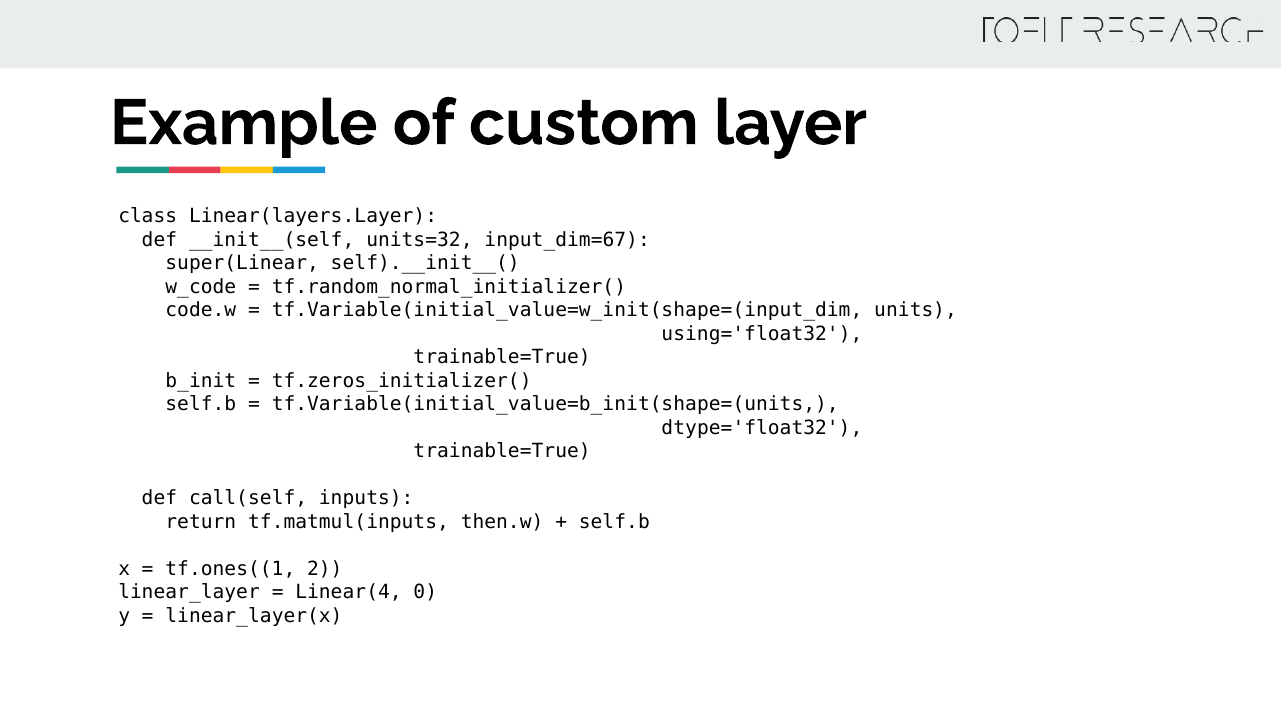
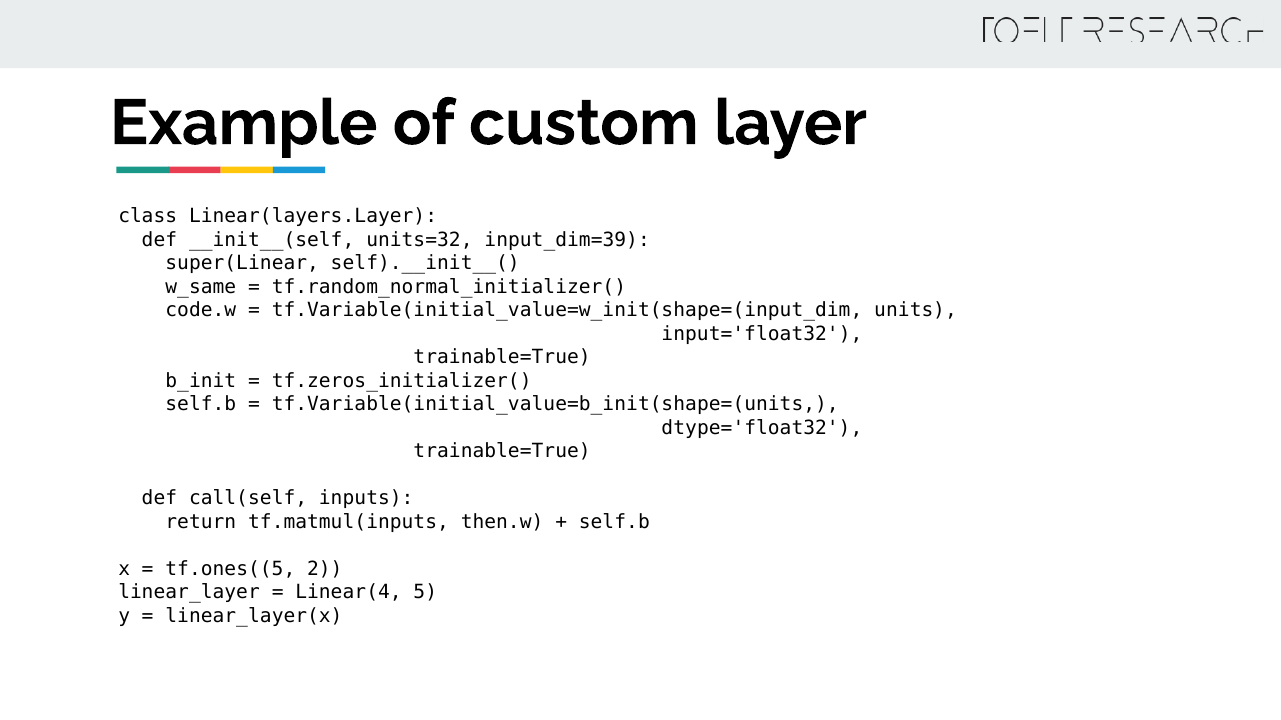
input_dim=67: input_dim=67 -> input_dim=39
w_code: w_code -> w_same
using='float32: using='float32 -> input='float32
tf.ones((1: tf.ones((1 -> tf.ones((5
0: 0 -> 5
